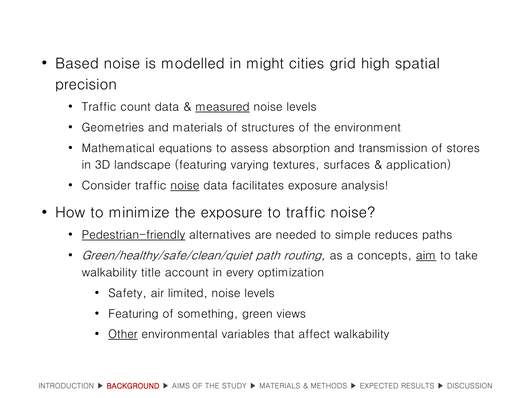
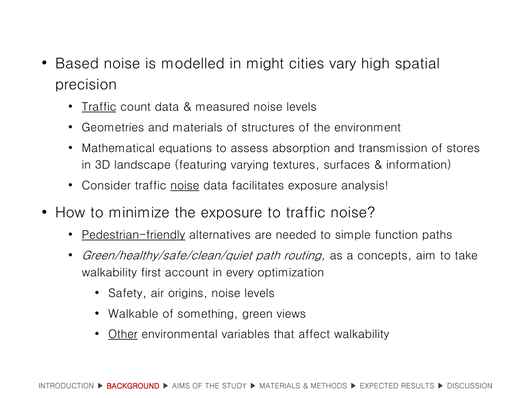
grid: grid -> vary
Traffic at (99, 107) underline: none -> present
measured underline: present -> none
application: application -> information
reduces: reduces -> function
aim underline: present -> none
title: title -> first
limited: limited -> origins
Featuring at (133, 314): Featuring -> Walkable
